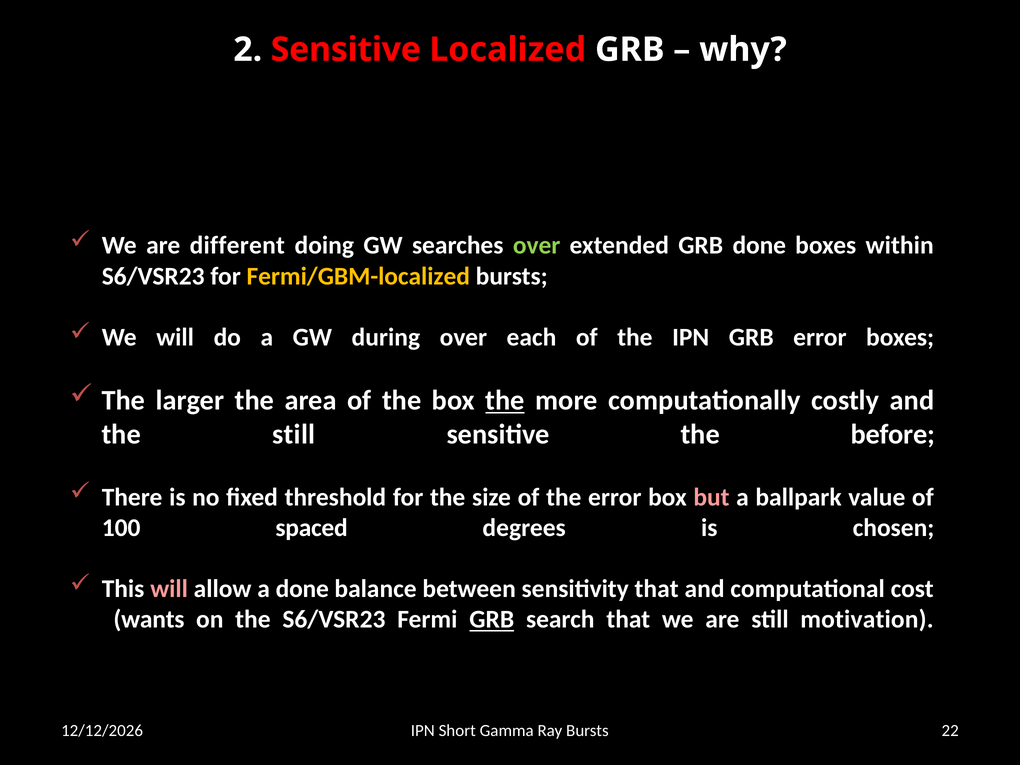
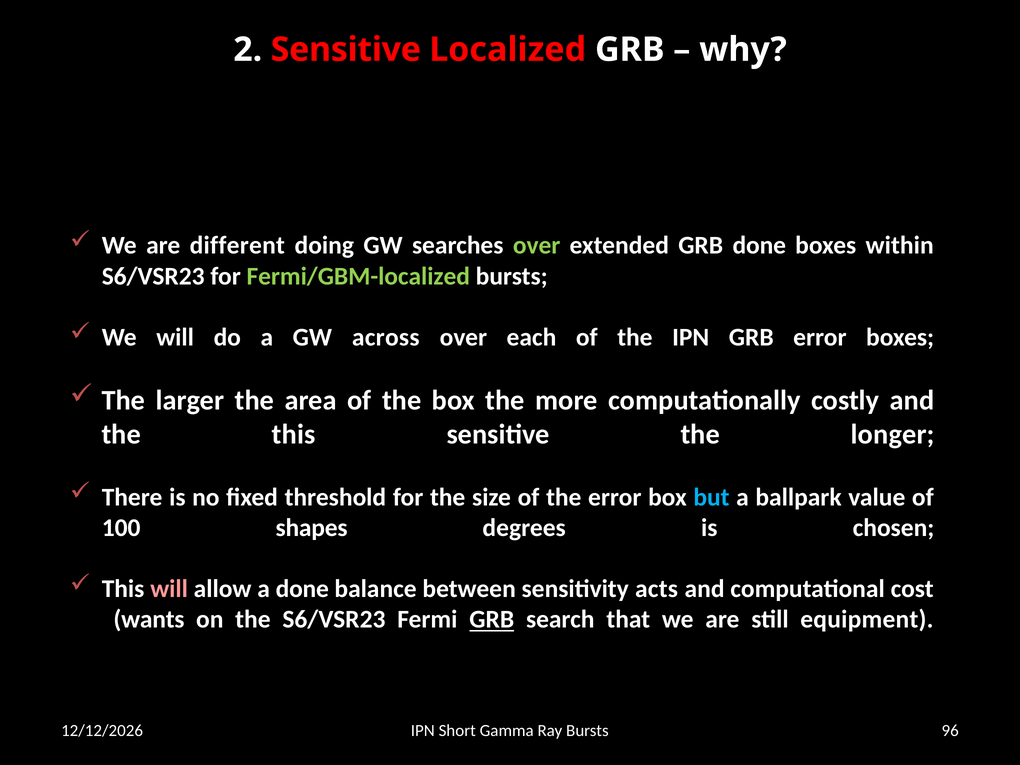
Fermi/GBM-localized colour: yellow -> light green
during: during -> across
the at (505, 400) underline: present -> none
the still: still -> this
before: before -> longer
but colour: pink -> light blue
spaced: spaced -> shapes
sensitivity that: that -> acts
motivation: motivation -> equipment
22: 22 -> 96
